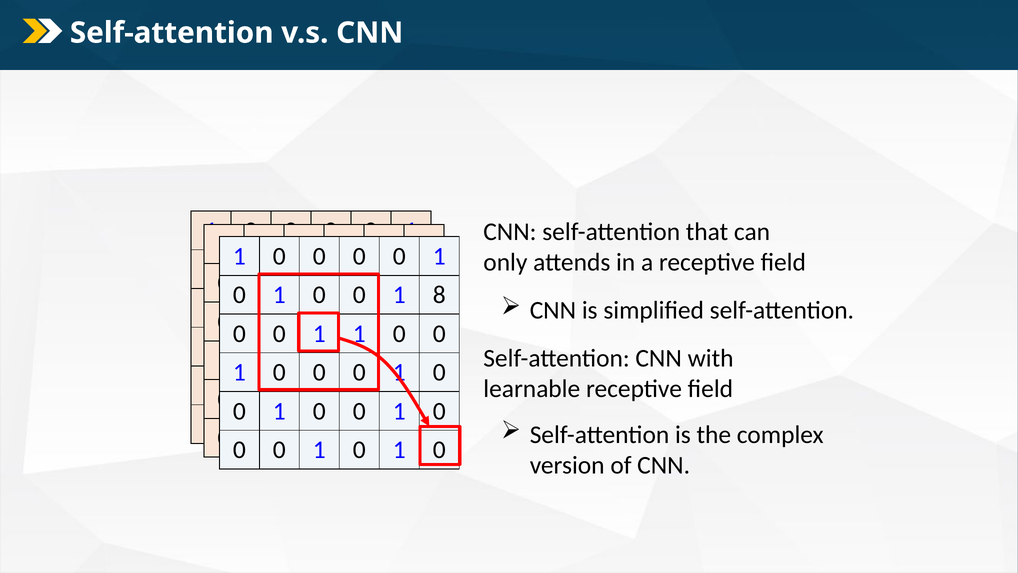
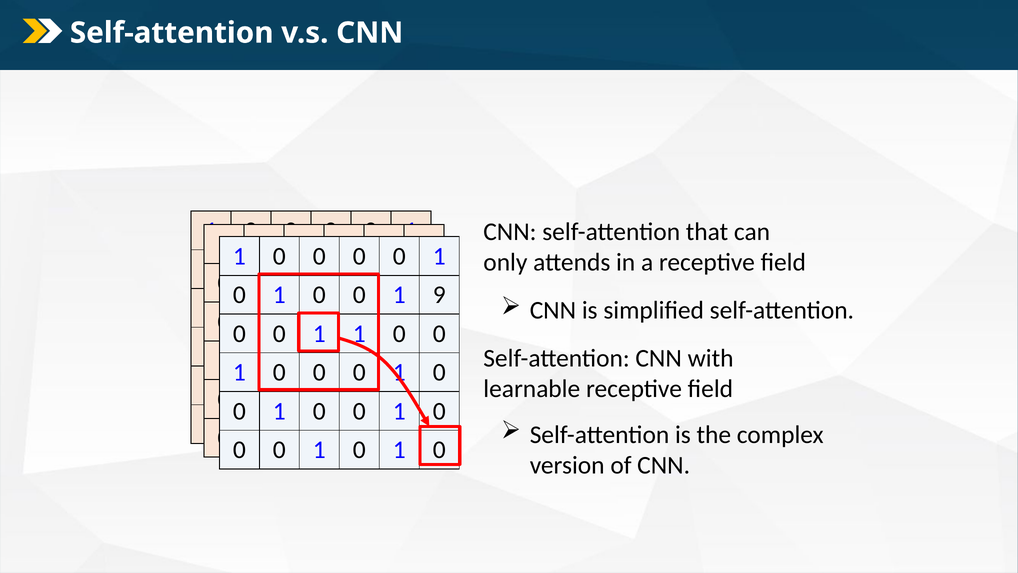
8: 8 -> 9
